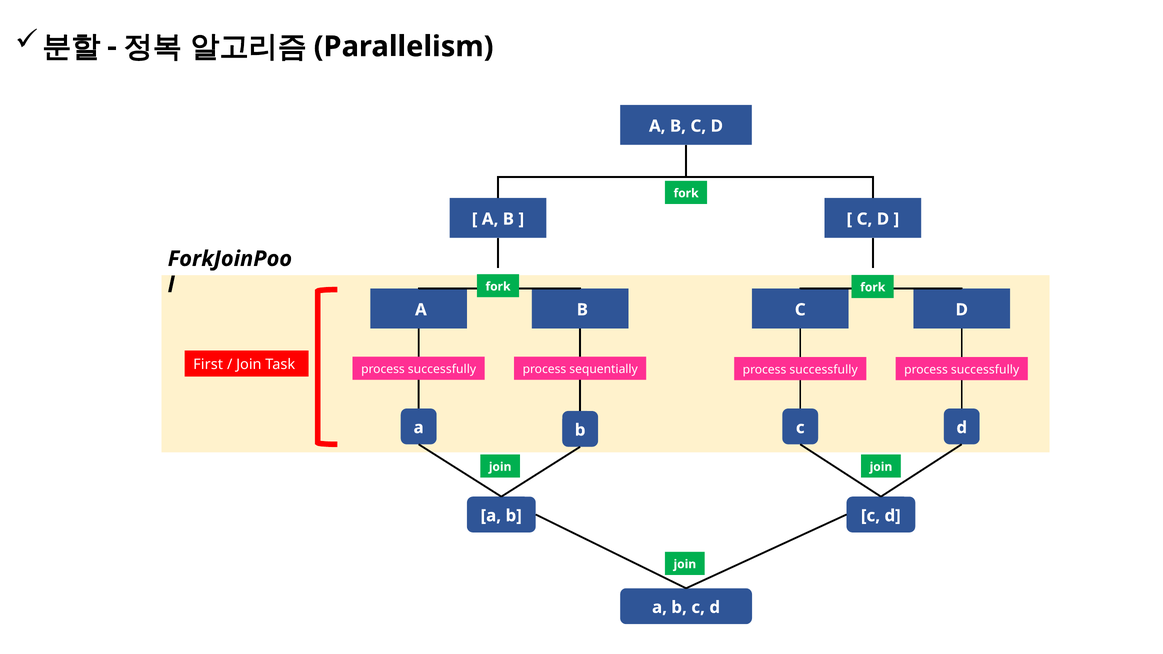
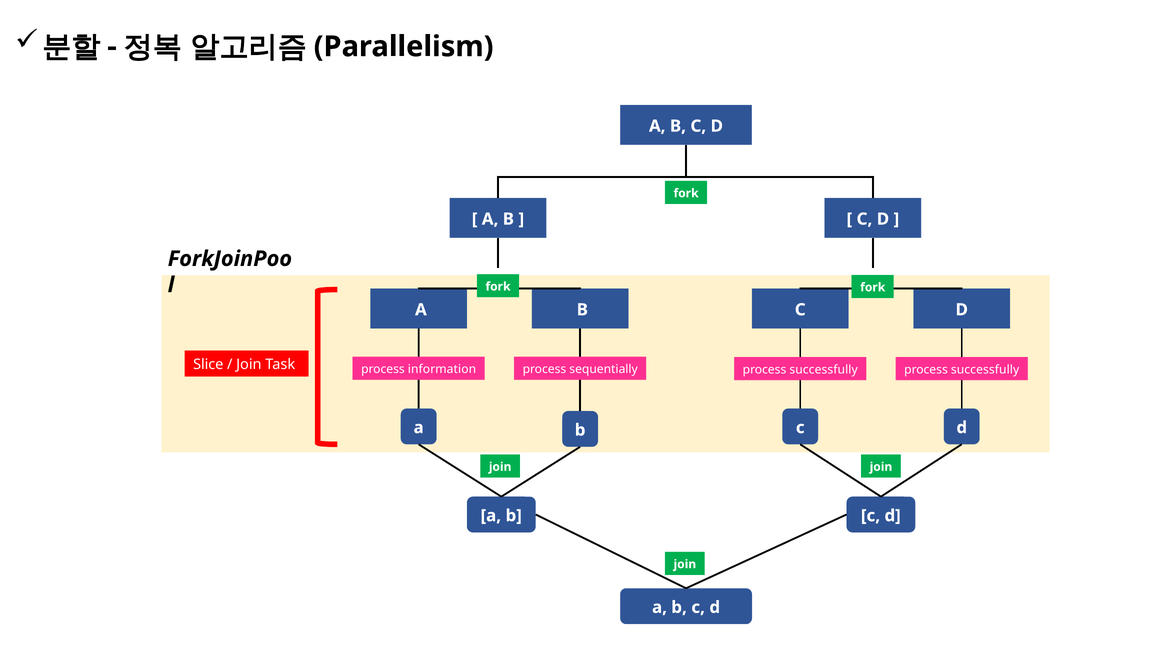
First: First -> Slice
successfully at (442, 369): successfully -> information
